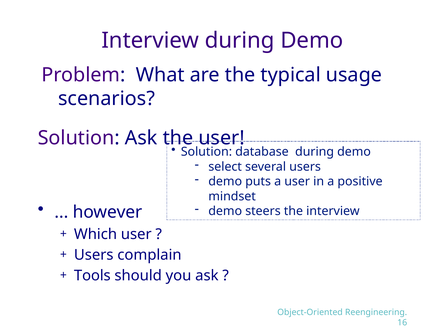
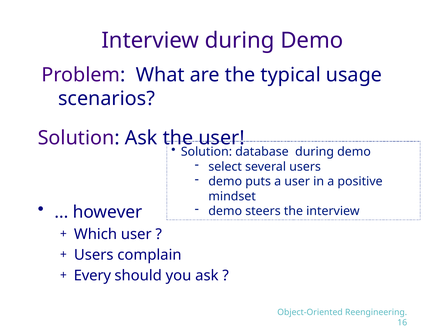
Tools: Tools -> Every
